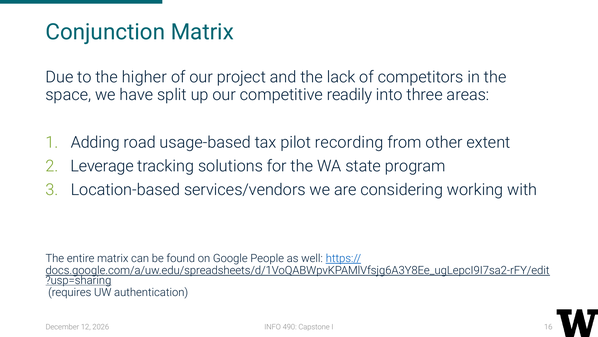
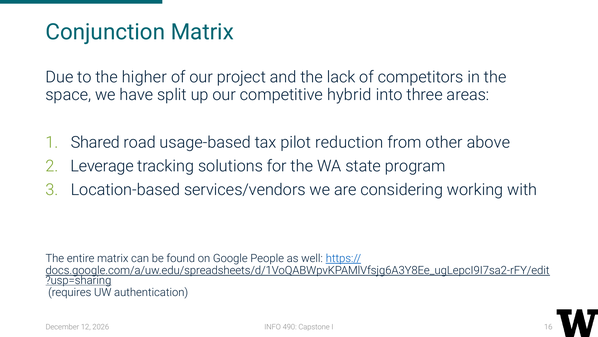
readily: readily -> hybrid
Adding: Adding -> Shared
recording: recording -> reduction
extent: extent -> above
